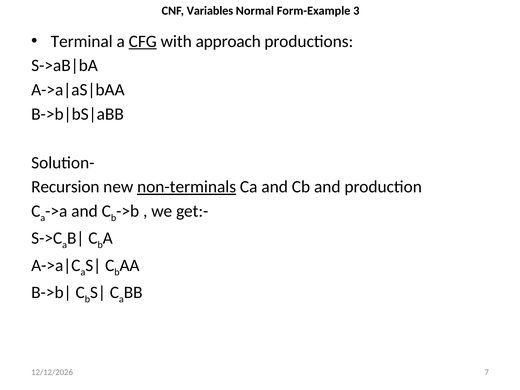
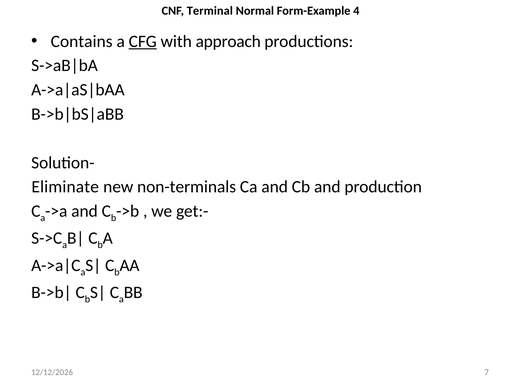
Variables: Variables -> Terminal
3: 3 -> 4
Terminal: Terminal -> Contains
Recursion: Recursion -> Eliminate
non-terminals underline: present -> none
